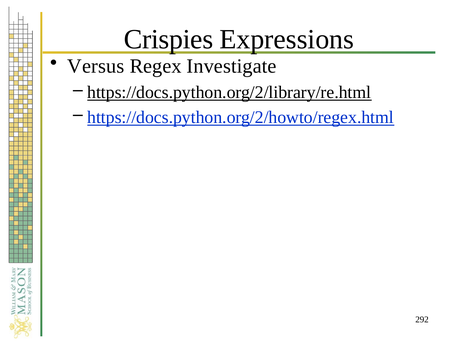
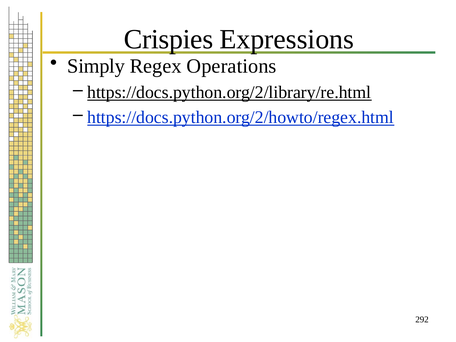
Versus: Versus -> Simply
Investigate: Investigate -> Operations
